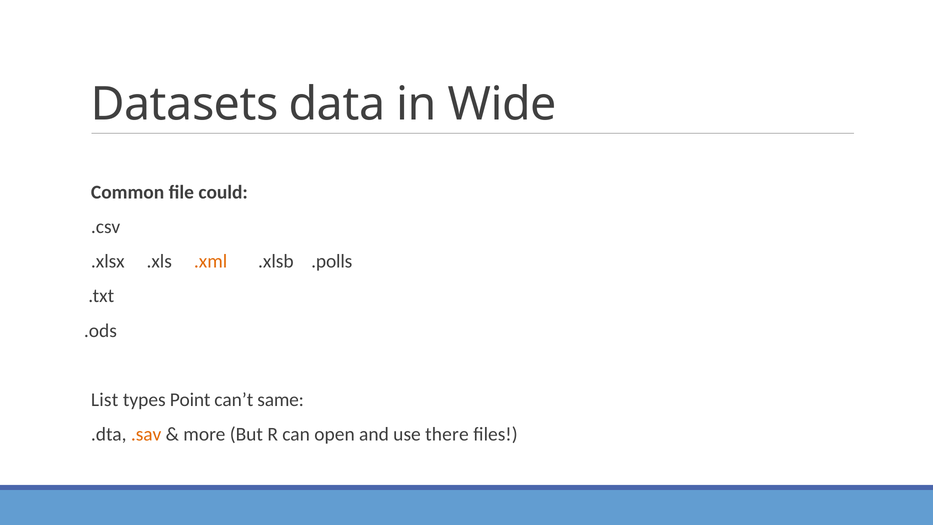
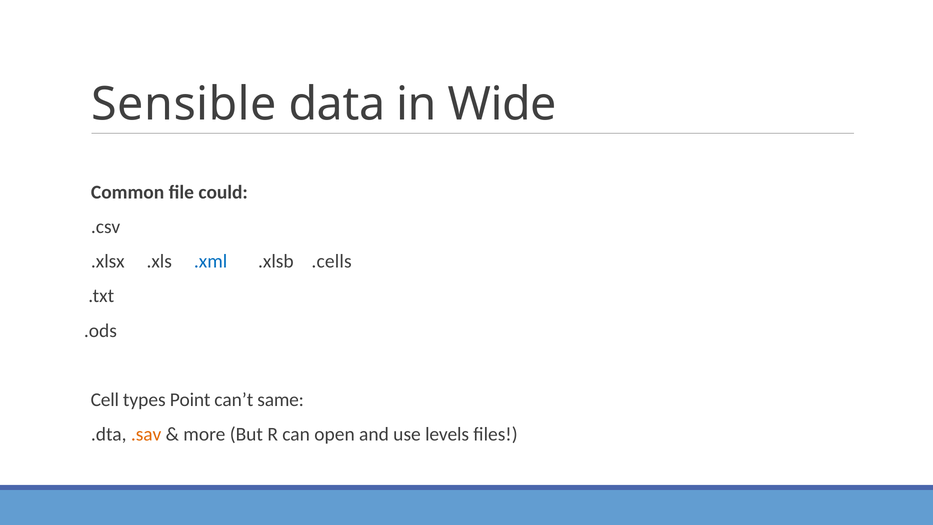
Datasets: Datasets -> Sensible
.xml colour: orange -> blue
.polls: .polls -> .cells
List: List -> Cell
there: there -> levels
